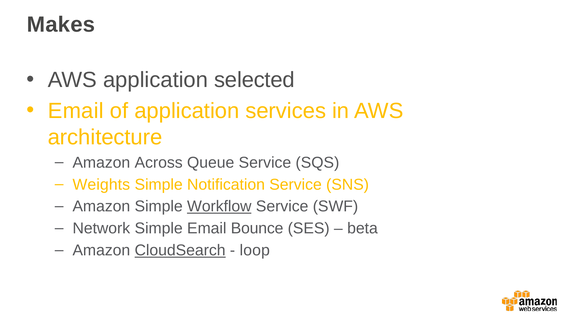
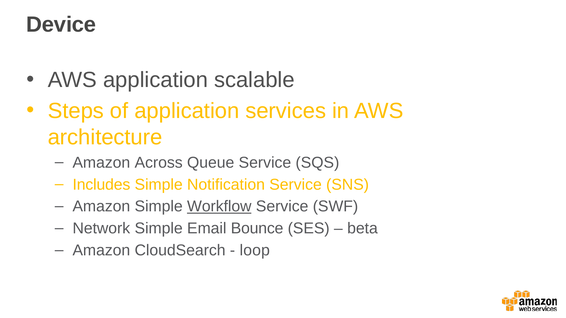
Makes: Makes -> Device
selected: selected -> scalable
Email at (76, 111): Email -> Steps
Weights: Weights -> Includes
CloudSearch underline: present -> none
